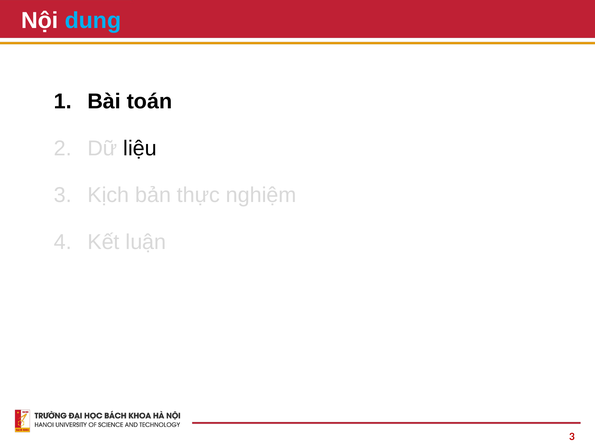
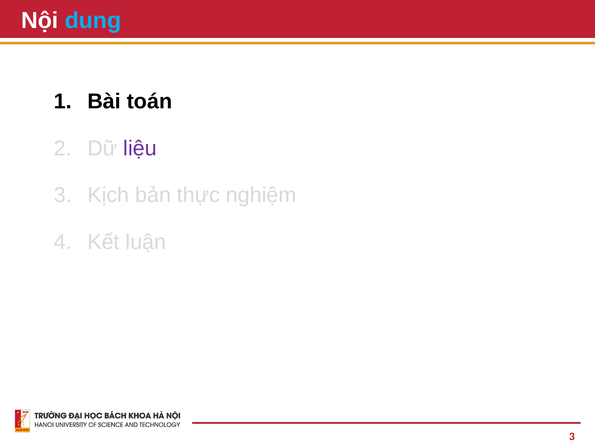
liệu colour: black -> purple
